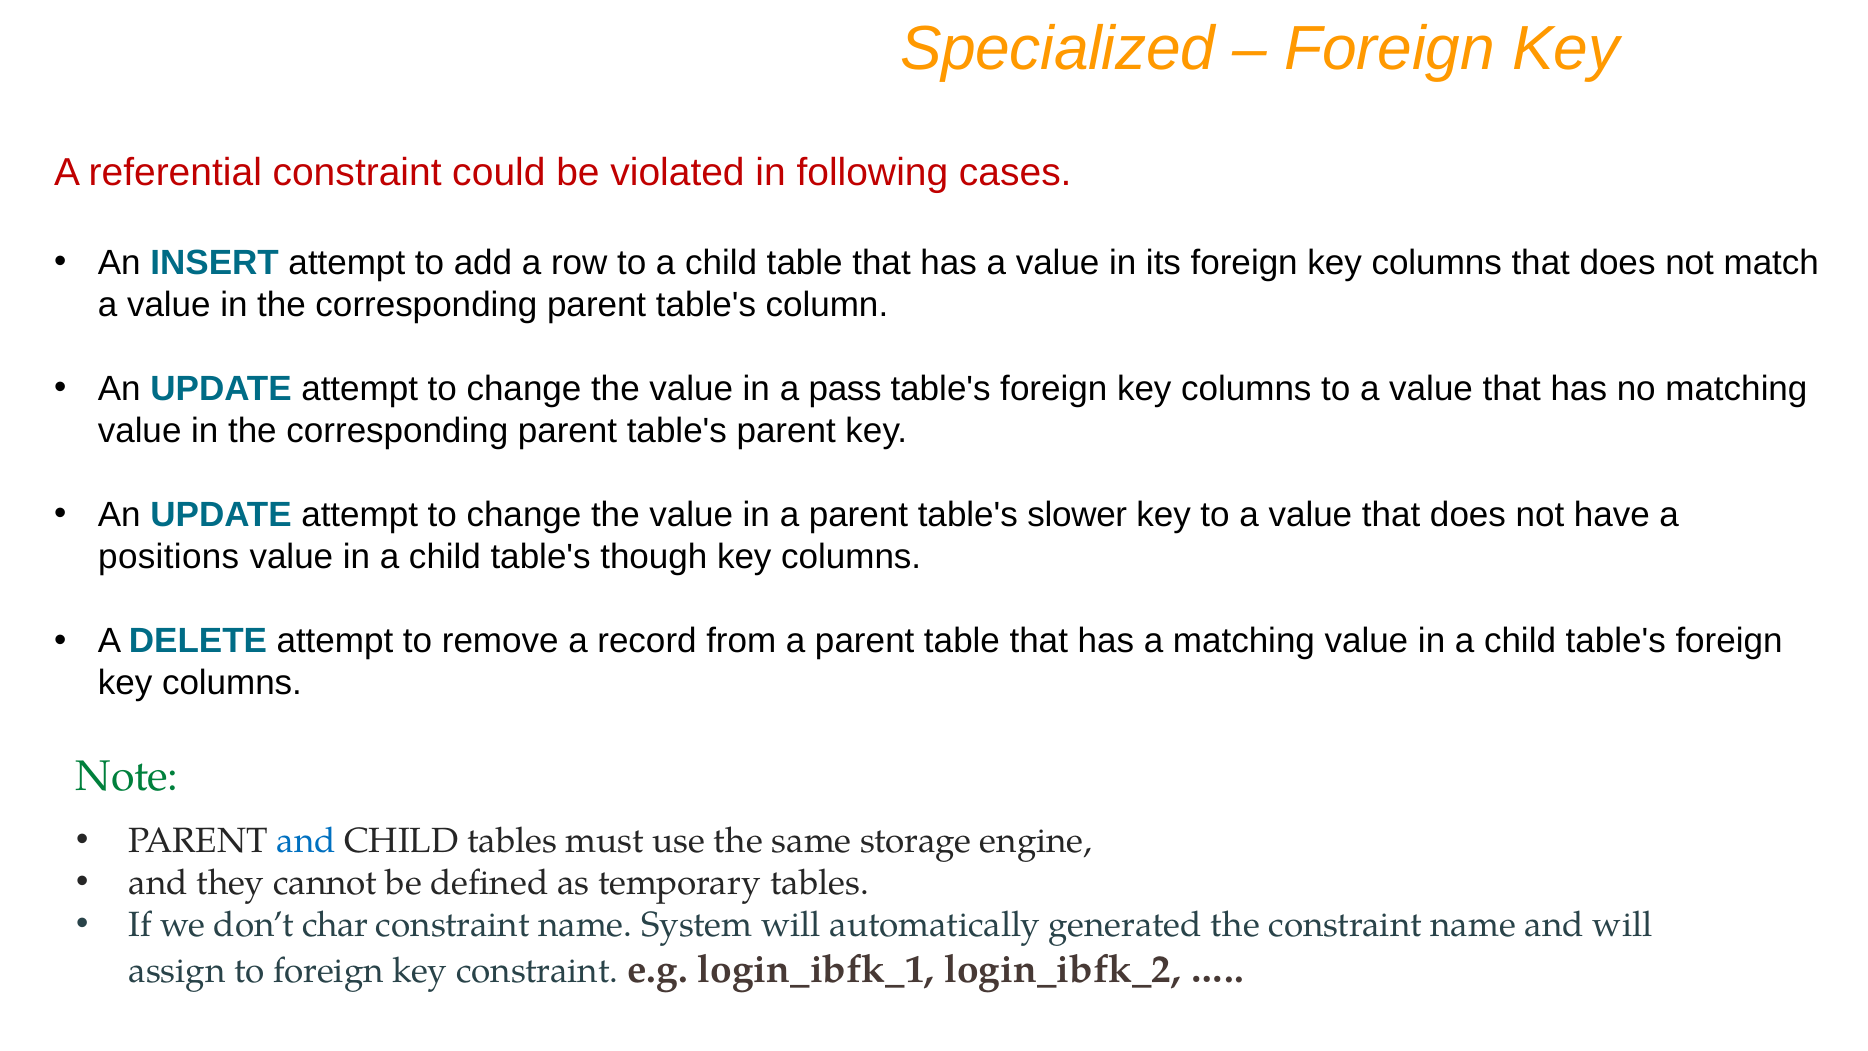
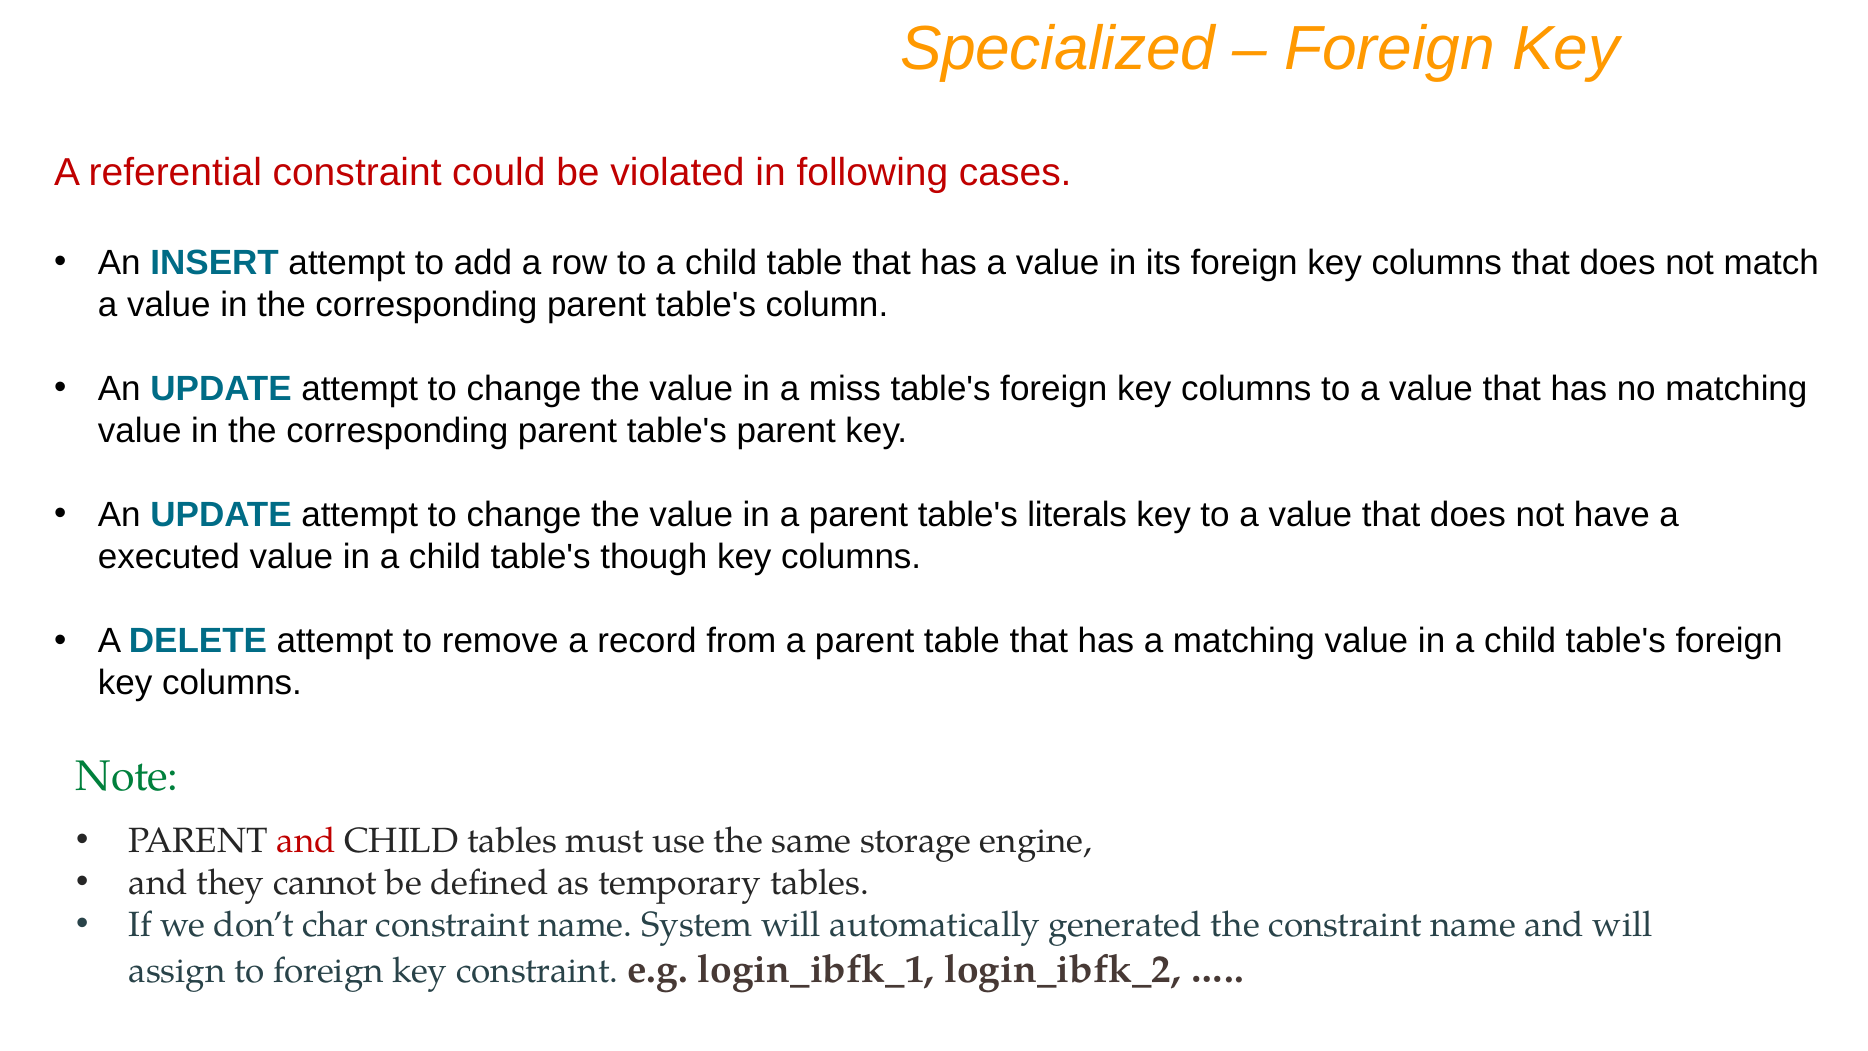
pass: pass -> miss
slower: slower -> literals
positions: positions -> executed
and at (306, 841) colour: blue -> red
